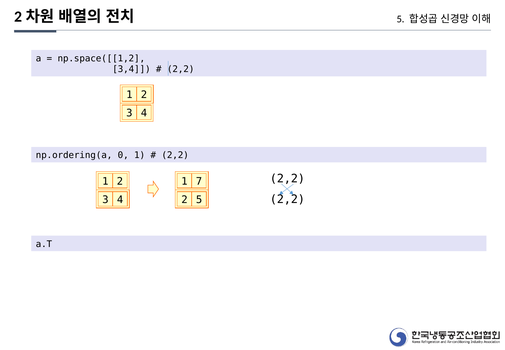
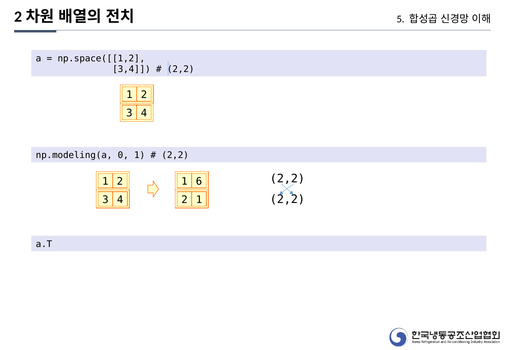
np.ordering(a: np.ordering(a -> np.modeling(a
7: 7 -> 6
2 5: 5 -> 1
